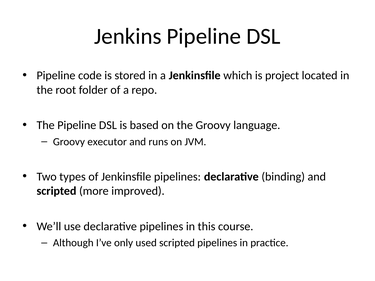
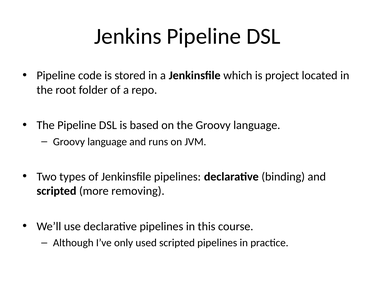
executor at (107, 142): executor -> language
improved: improved -> removing
